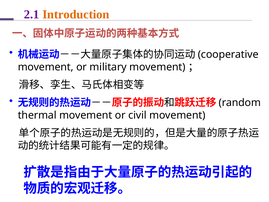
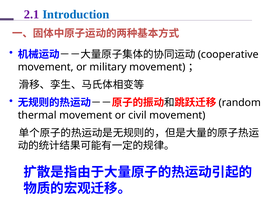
Introduction colour: orange -> blue
